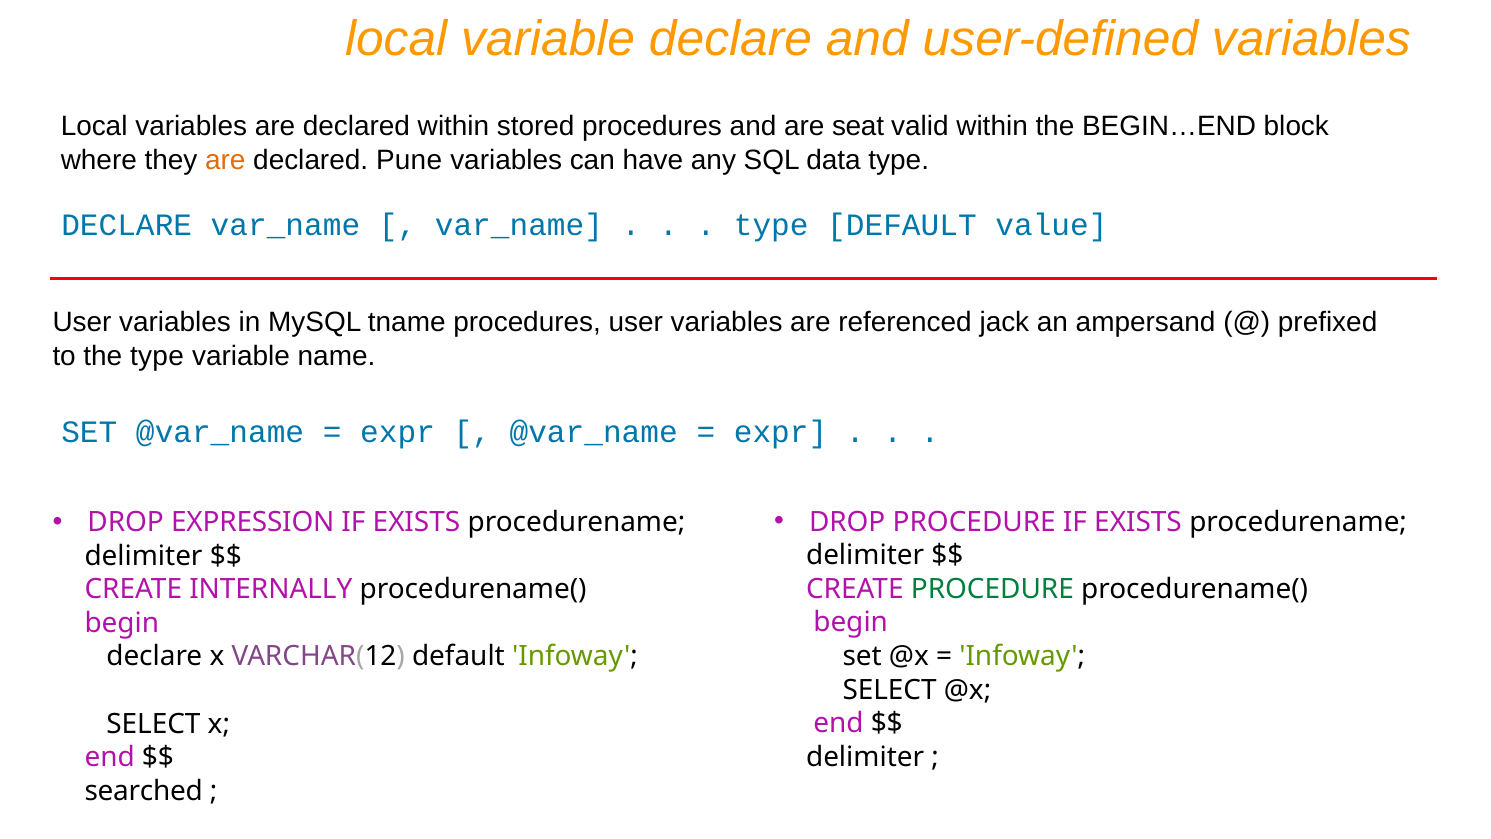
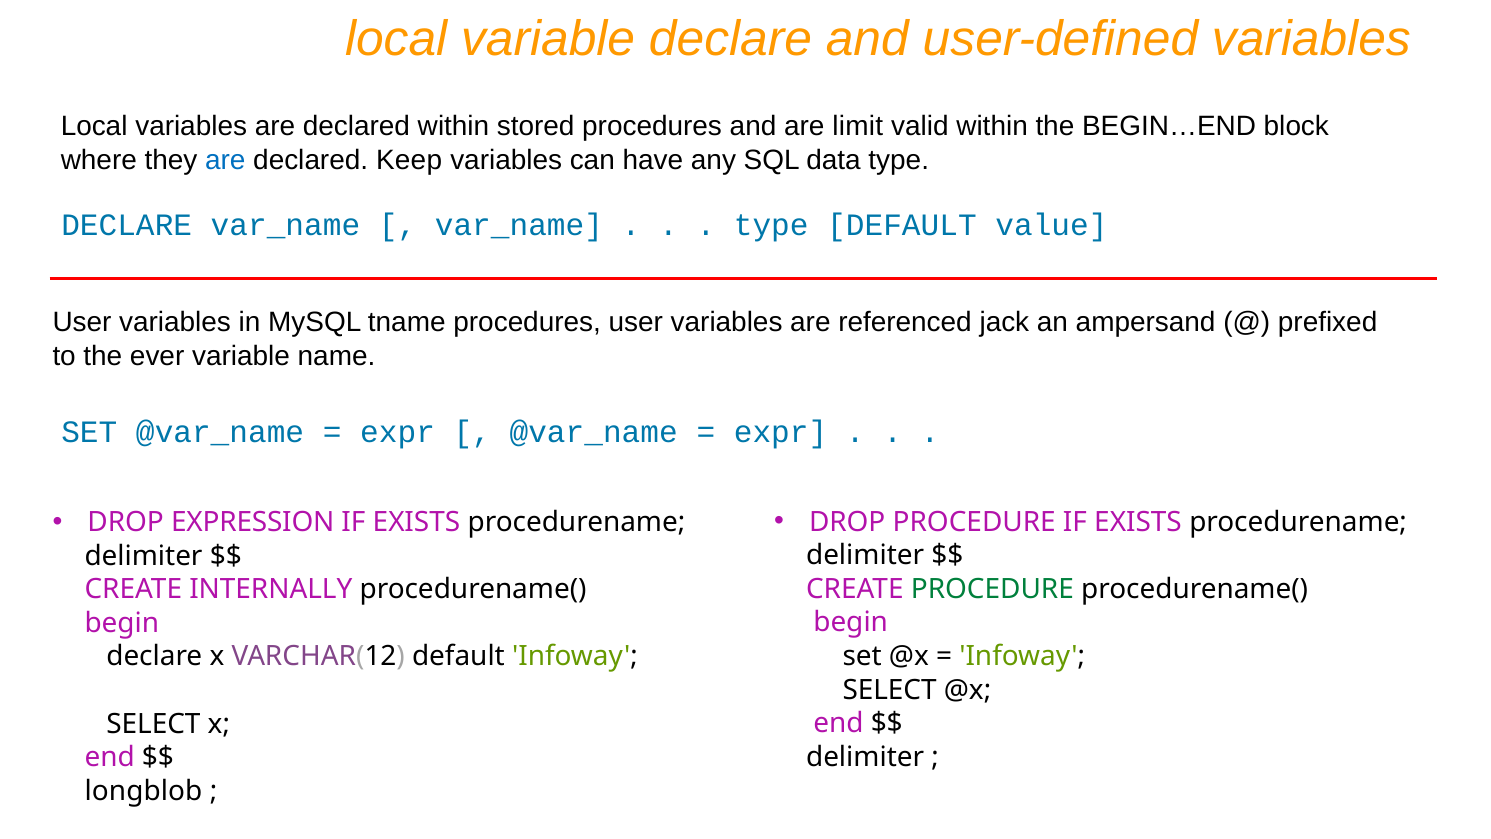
seat: seat -> limit
are at (225, 160) colour: orange -> blue
Pune: Pune -> Keep
the type: type -> ever
searched: searched -> longblob
